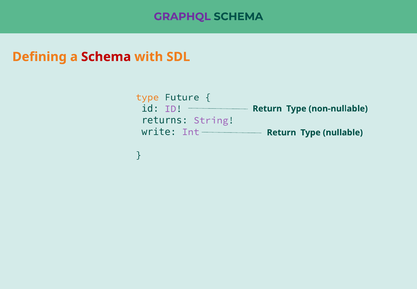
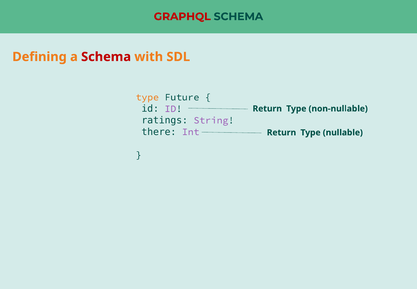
GRAPHQL colour: purple -> red
returns: returns -> ratings
write: write -> there
